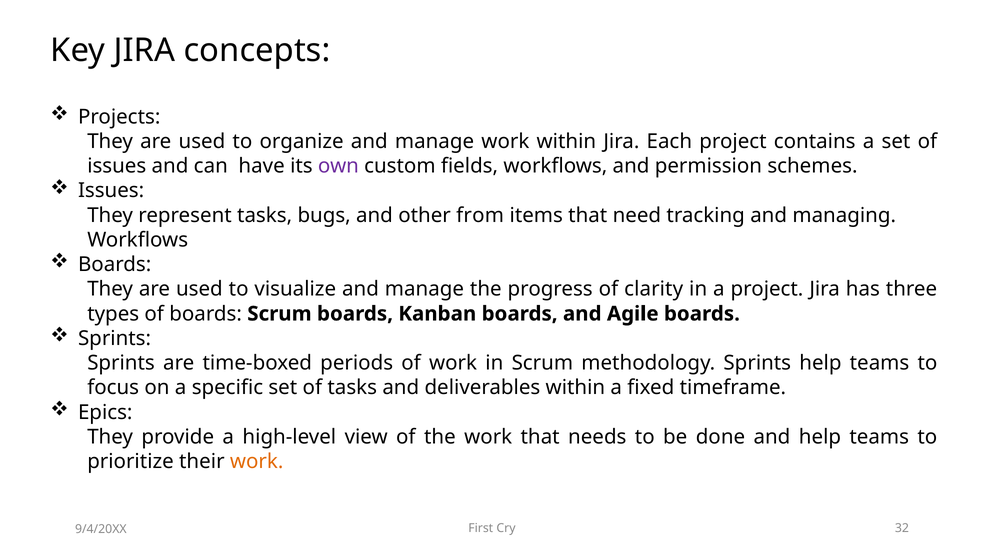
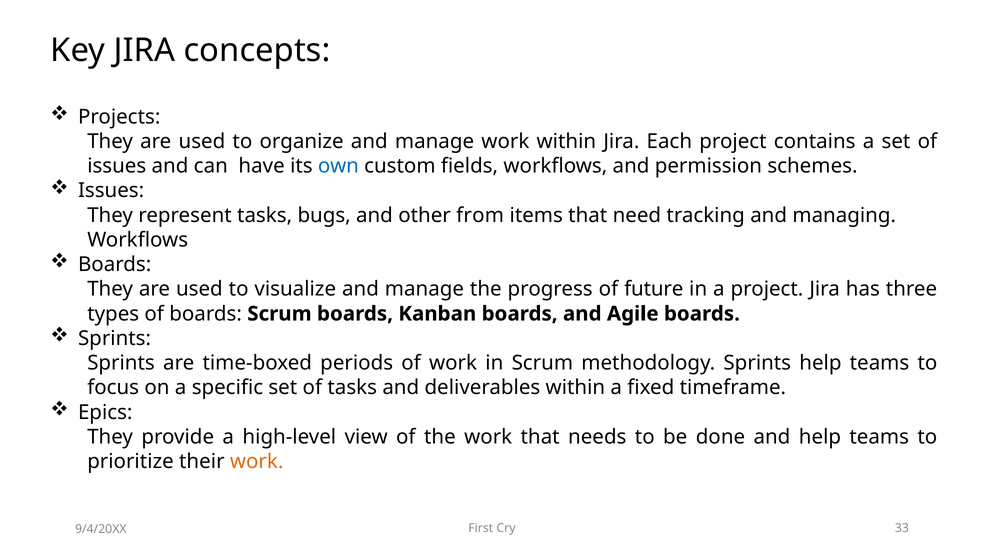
own colour: purple -> blue
clarity: clarity -> future
32: 32 -> 33
